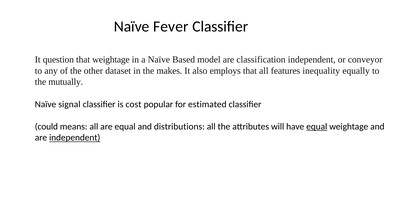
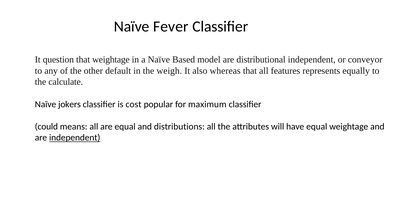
classification: classification -> distributional
dataset: dataset -> default
makes: makes -> weigh
employs: employs -> whereas
inequality: inequality -> represents
mutually: mutually -> calculate
signal: signal -> jokers
estimated: estimated -> maximum
equal at (317, 127) underline: present -> none
